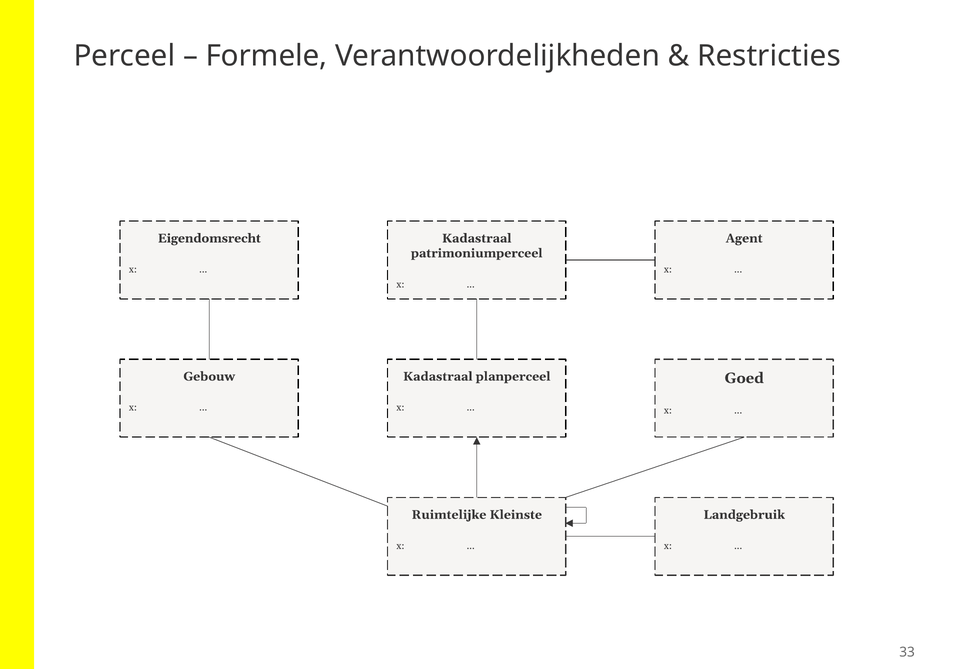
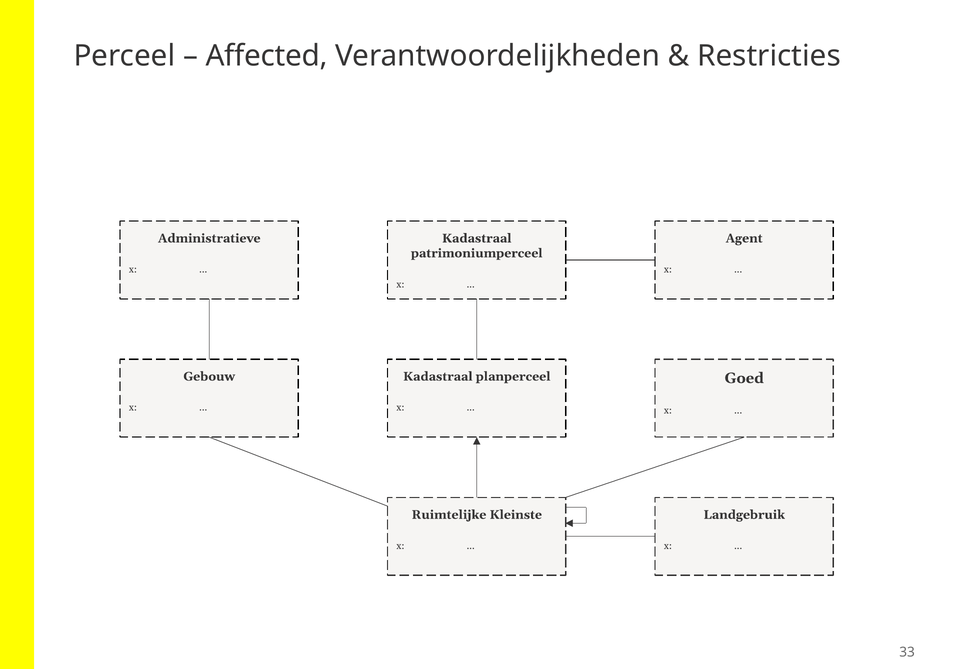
Formele: Formele -> Affected
Eigendomsrecht: Eigendomsrecht -> Administratieve
